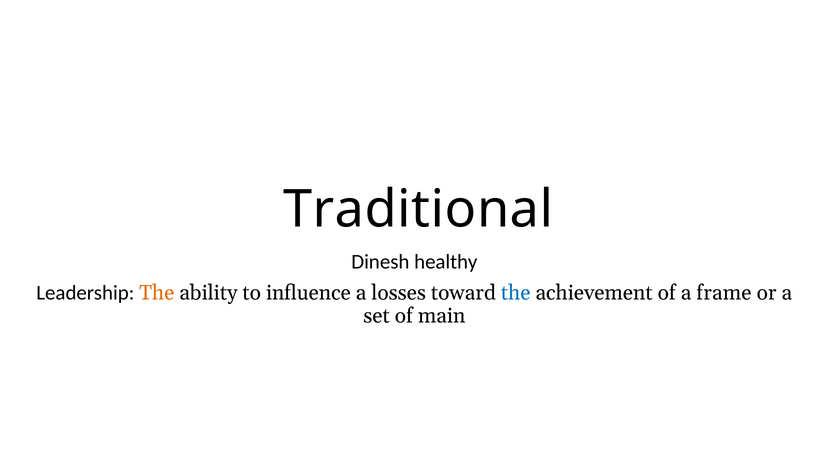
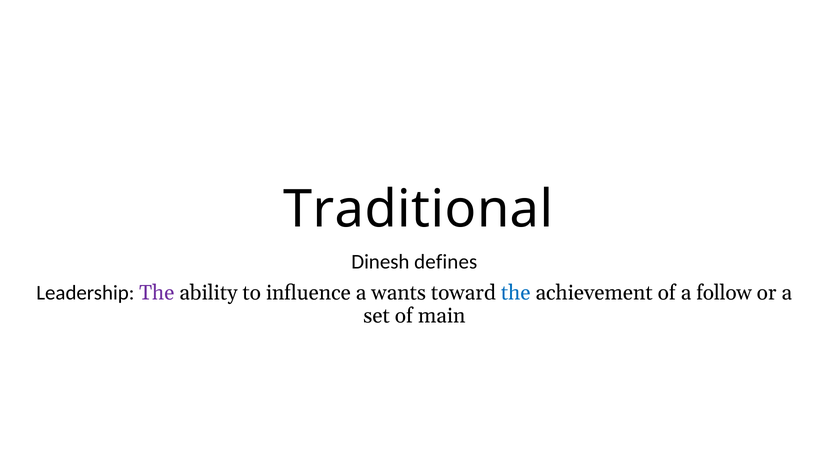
healthy: healthy -> defines
The at (157, 293) colour: orange -> purple
losses: losses -> wants
frame: frame -> follow
